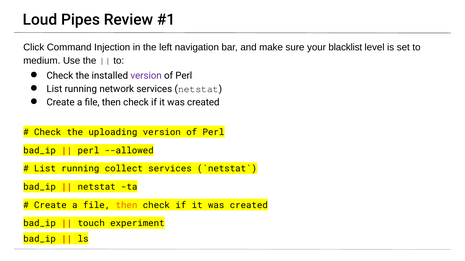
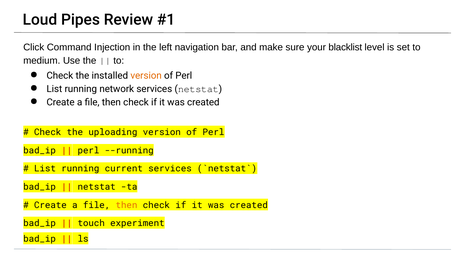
version at (146, 76) colour: purple -> orange
--allowed: --allowed -> --running
collect: collect -> current
